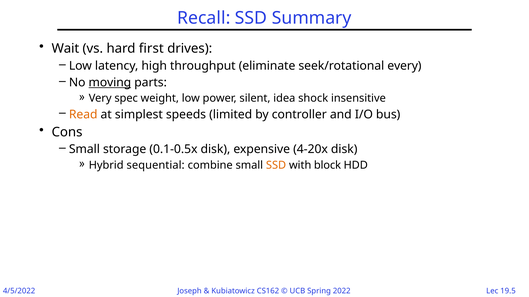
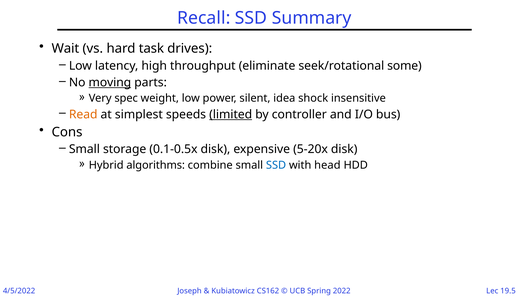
first: first -> task
every: every -> some
limited underline: none -> present
4-20x: 4-20x -> 5-20x
sequential: sequential -> algorithms
SSD at (276, 165) colour: orange -> blue
block: block -> head
